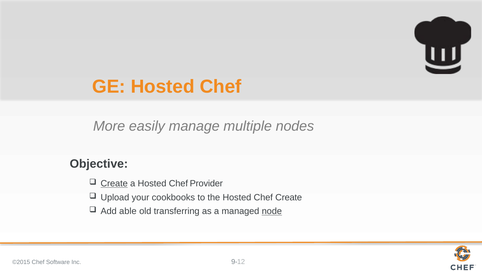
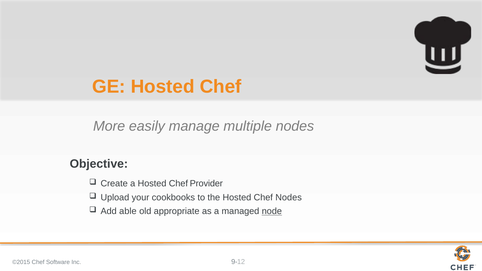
Create at (114, 184) underline: present -> none
Chef Create: Create -> Nodes
transferring: transferring -> appropriate
